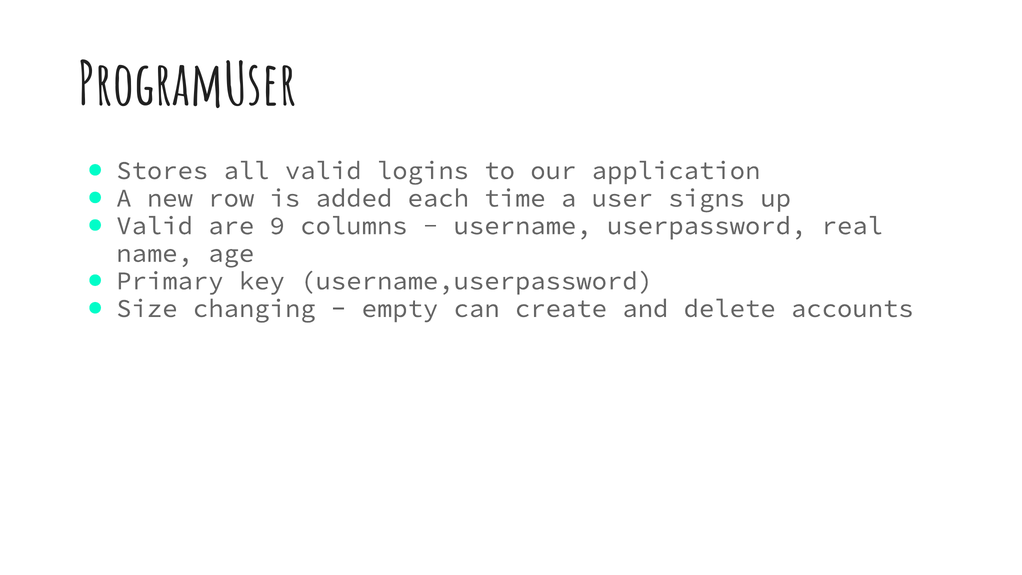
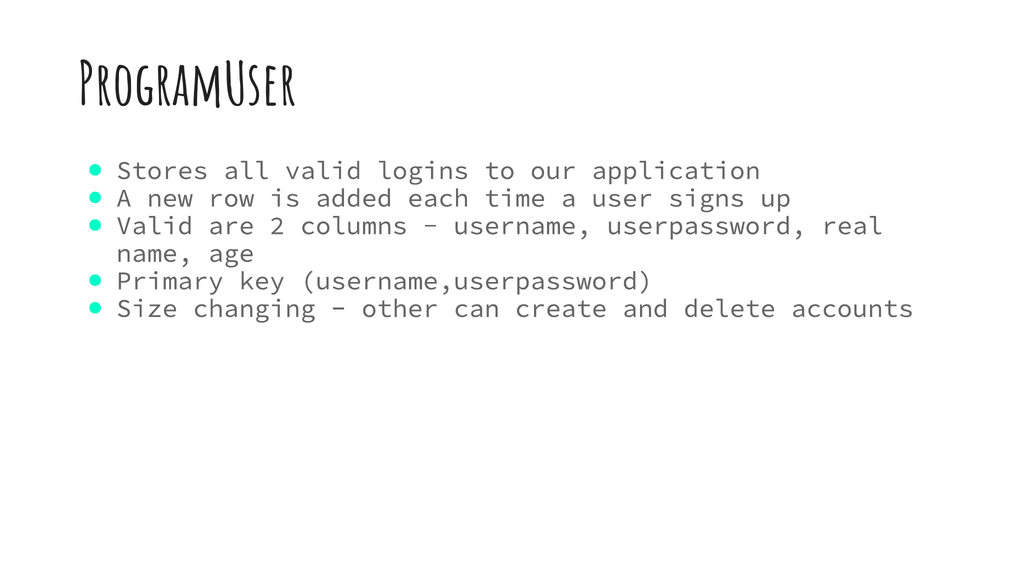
9: 9 -> 2
empty: empty -> other
